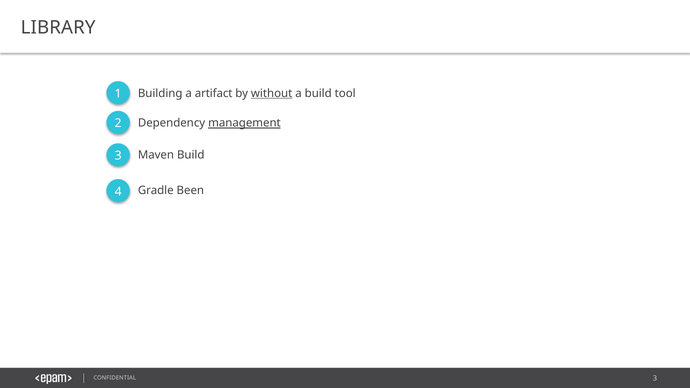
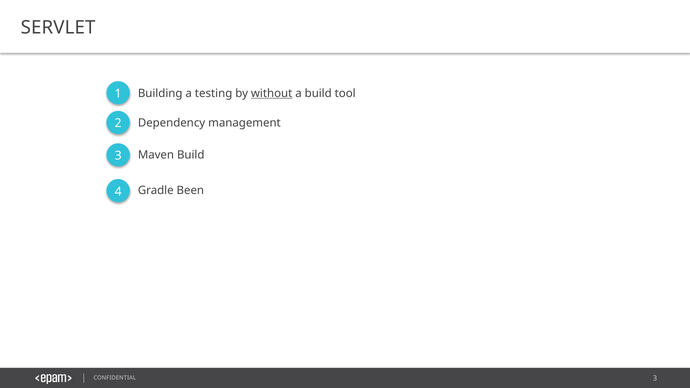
LIBRARY: LIBRARY -> SERVLET
artifact: artifact -> testing
management underline: present -> none
